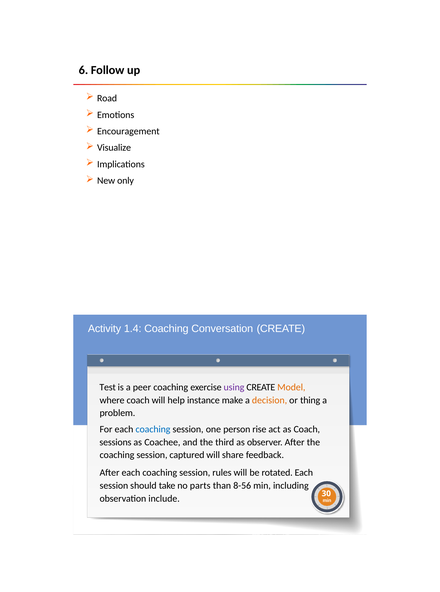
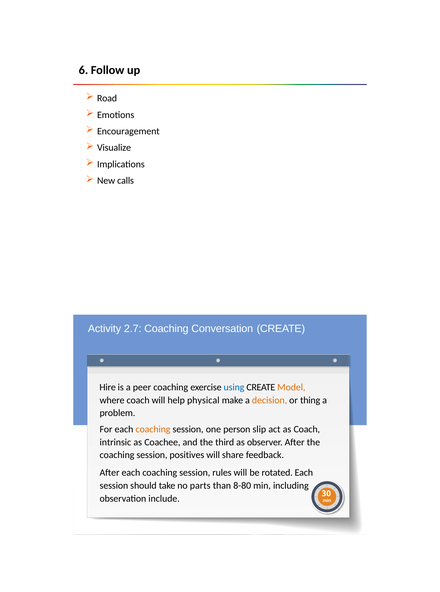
only: only -> calls
1.4: 1.4 -> 2.7
Test: Test -> Hire
using colour: purple -> blue
instance: instance -> physical
coaching at (153, 430) colour: blue -> orange
rise: rise -> slip
sessions: sessions -> intrinsic
captured: captured -> positives
8-56: 8-56 -> 8-80
